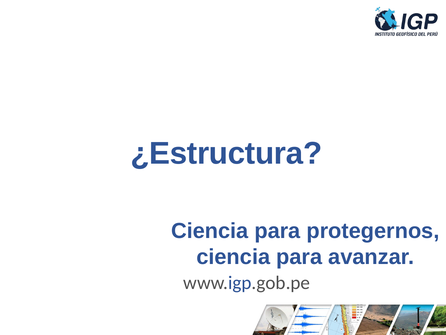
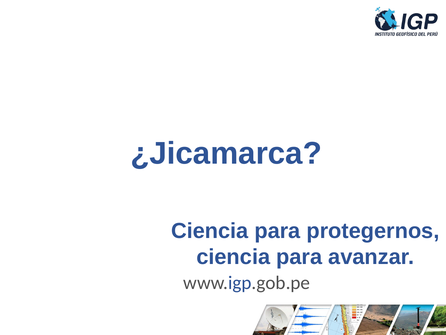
¿Estructura: ¿Estructura -> ¿Jicamarca
